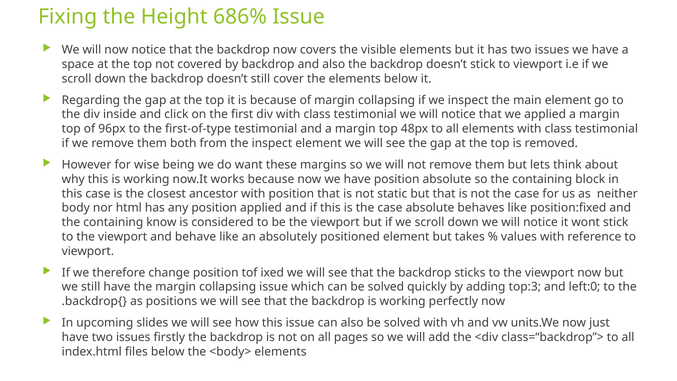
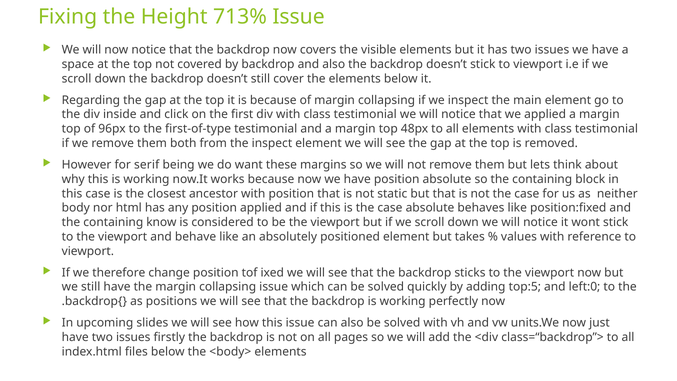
686%: 686% -> 713%
wise: wise -> serif
top:3: top:3 -> top:5
